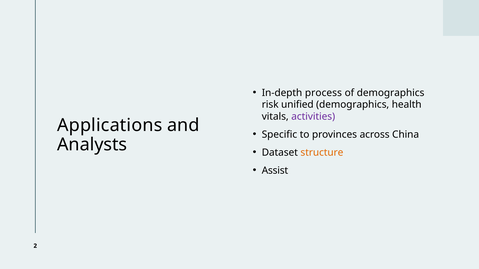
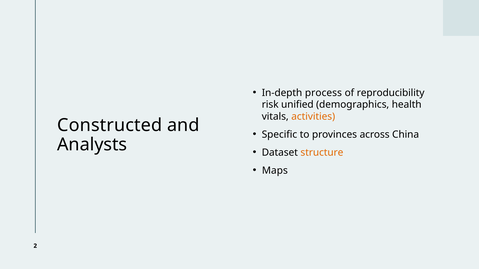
of demographics: demographics -> reproducibility
activities colour: purple -> orange
Applications: Applications -> Constructed
Assist: Assist -> Maps
